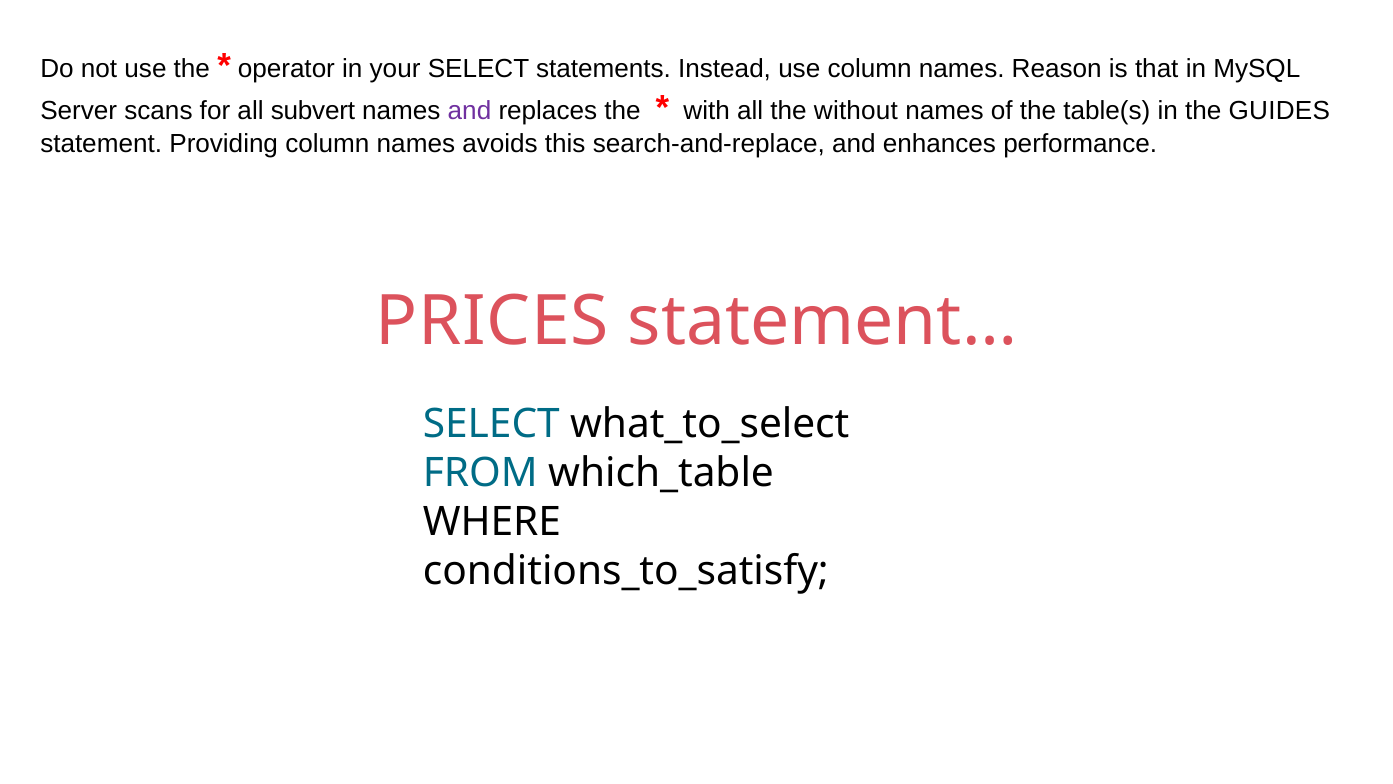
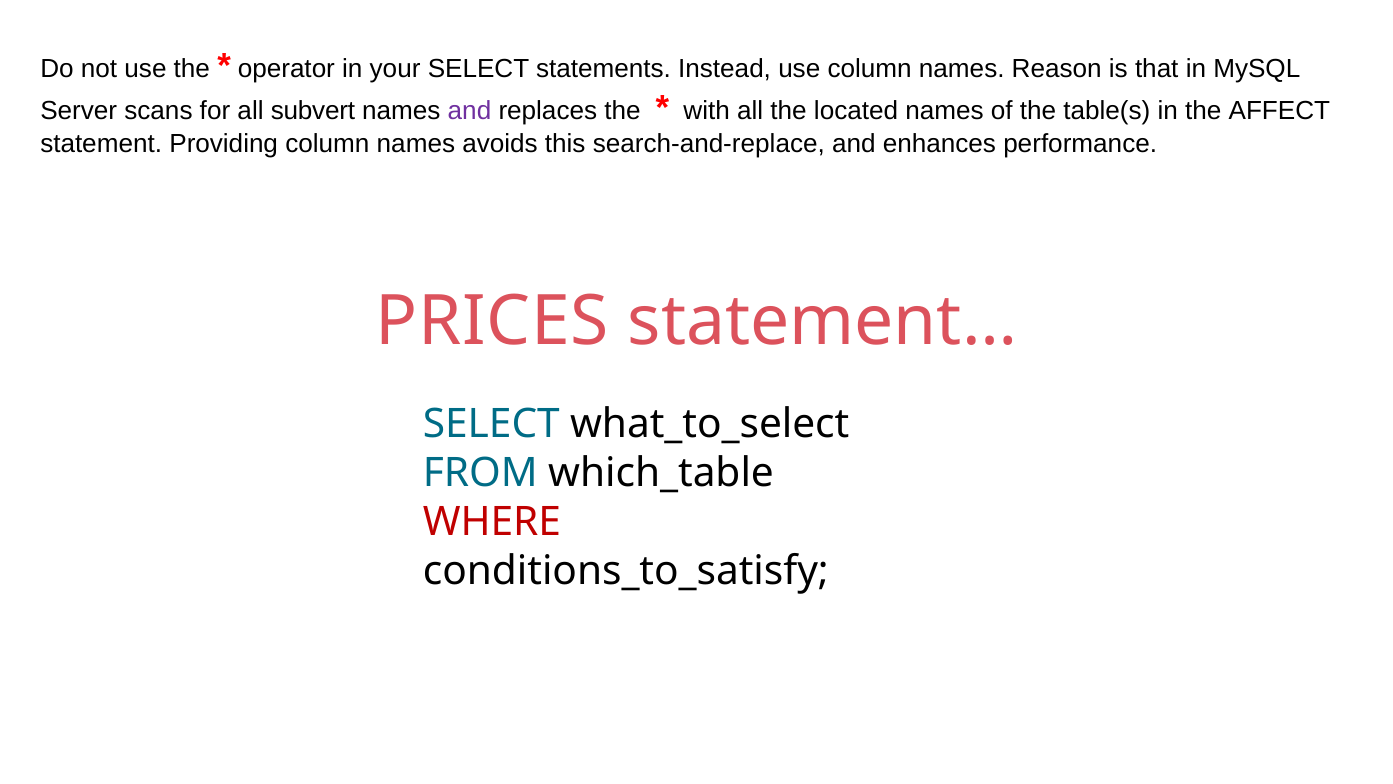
without: without -> located
GUIDES: GUIDES -> AFFECT
WHERE colour: black -> red
